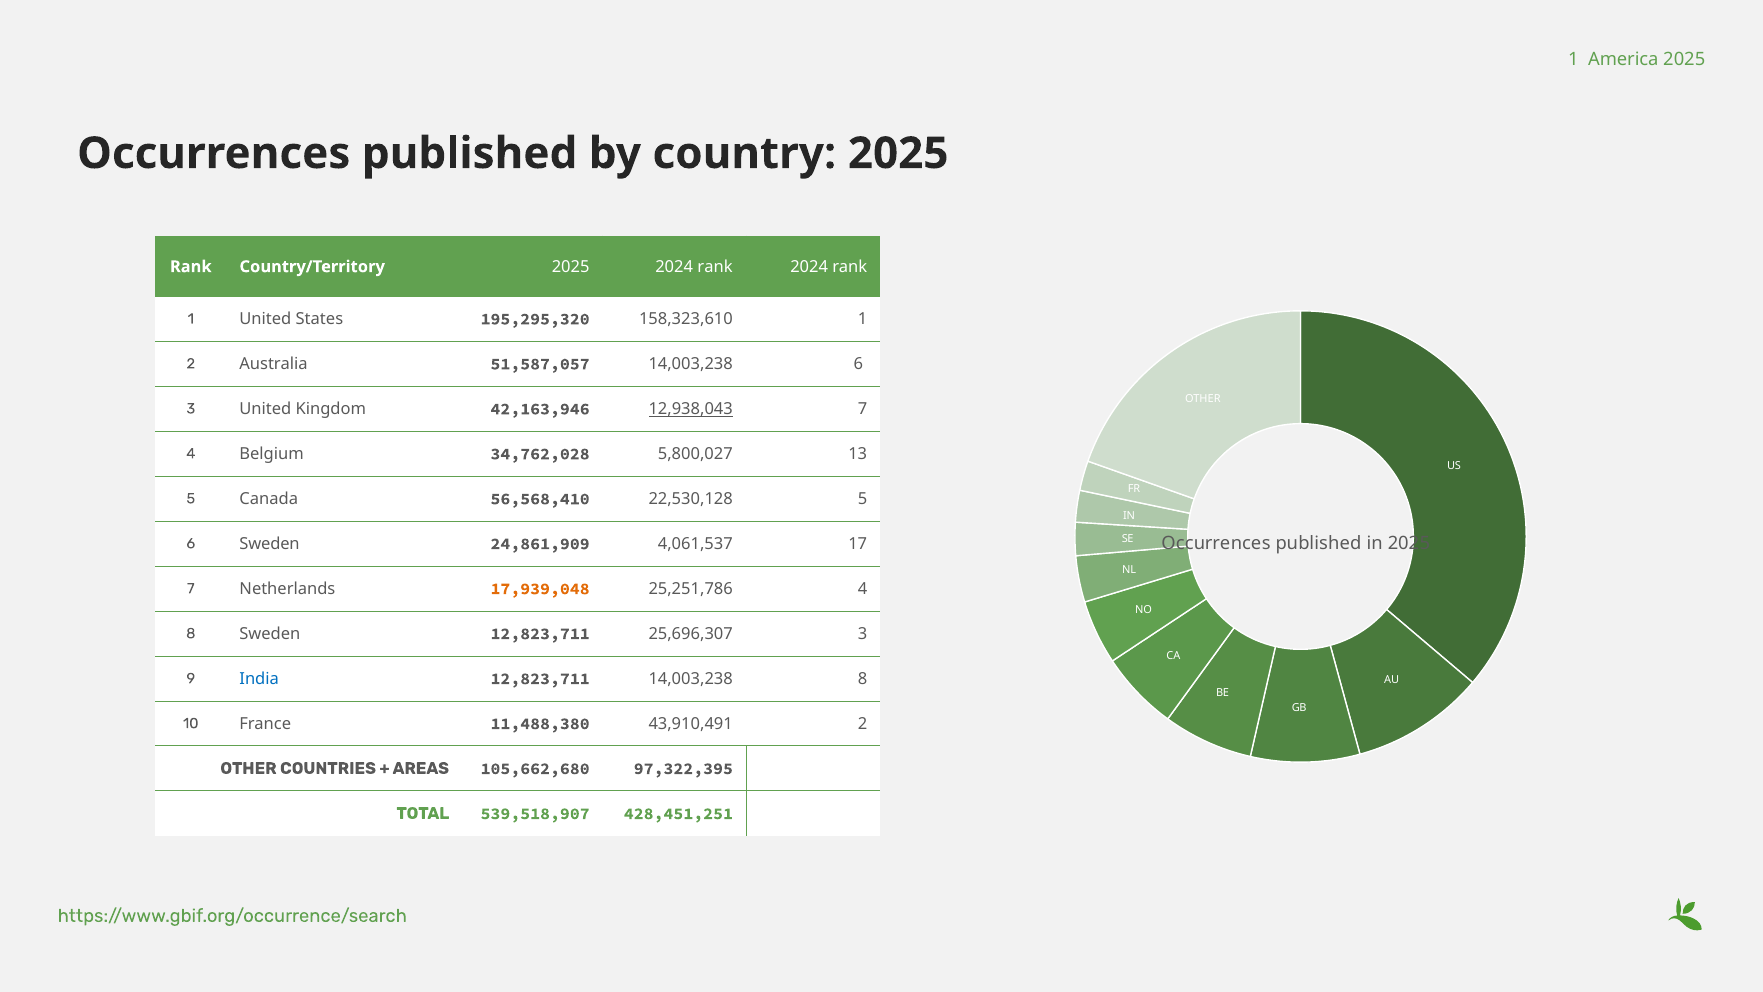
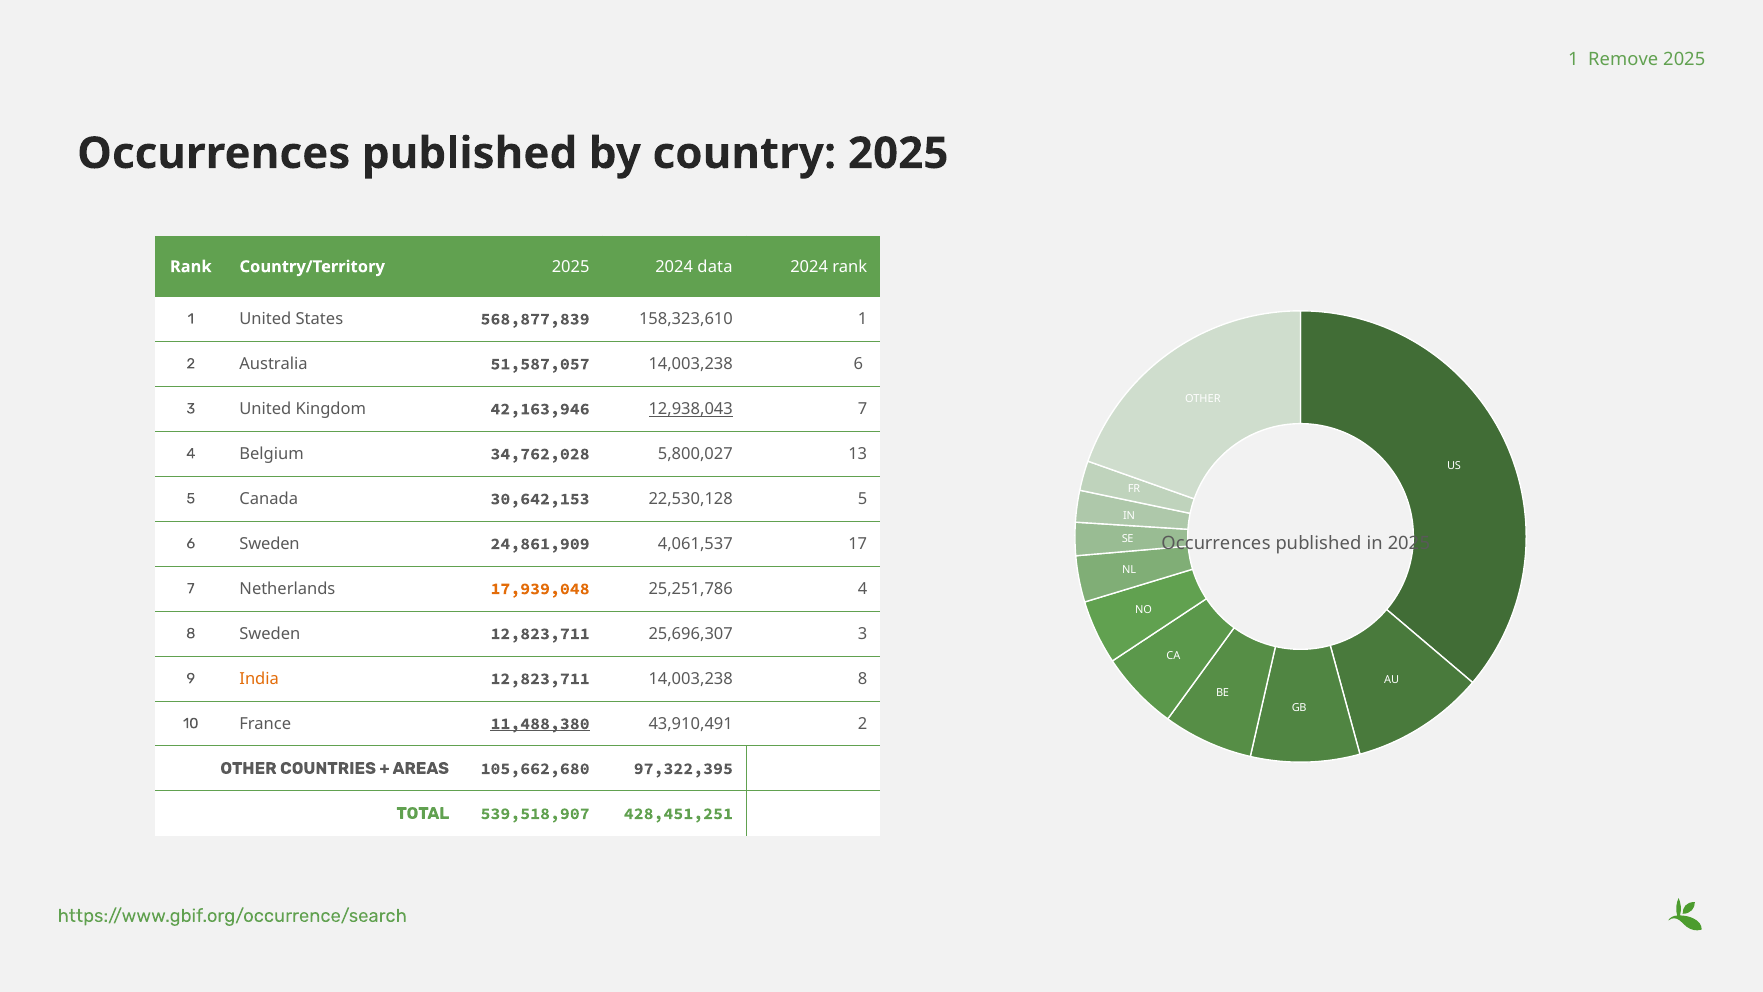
America: America -> Remove
2025 2024 rank: rank -> data
195,295,320: 195,295,320 -> 568,877,839
56,568,410: 56,568,410 -> 30,642,153
India colour: blue -> orange
11,488,380 underline: none -> present
